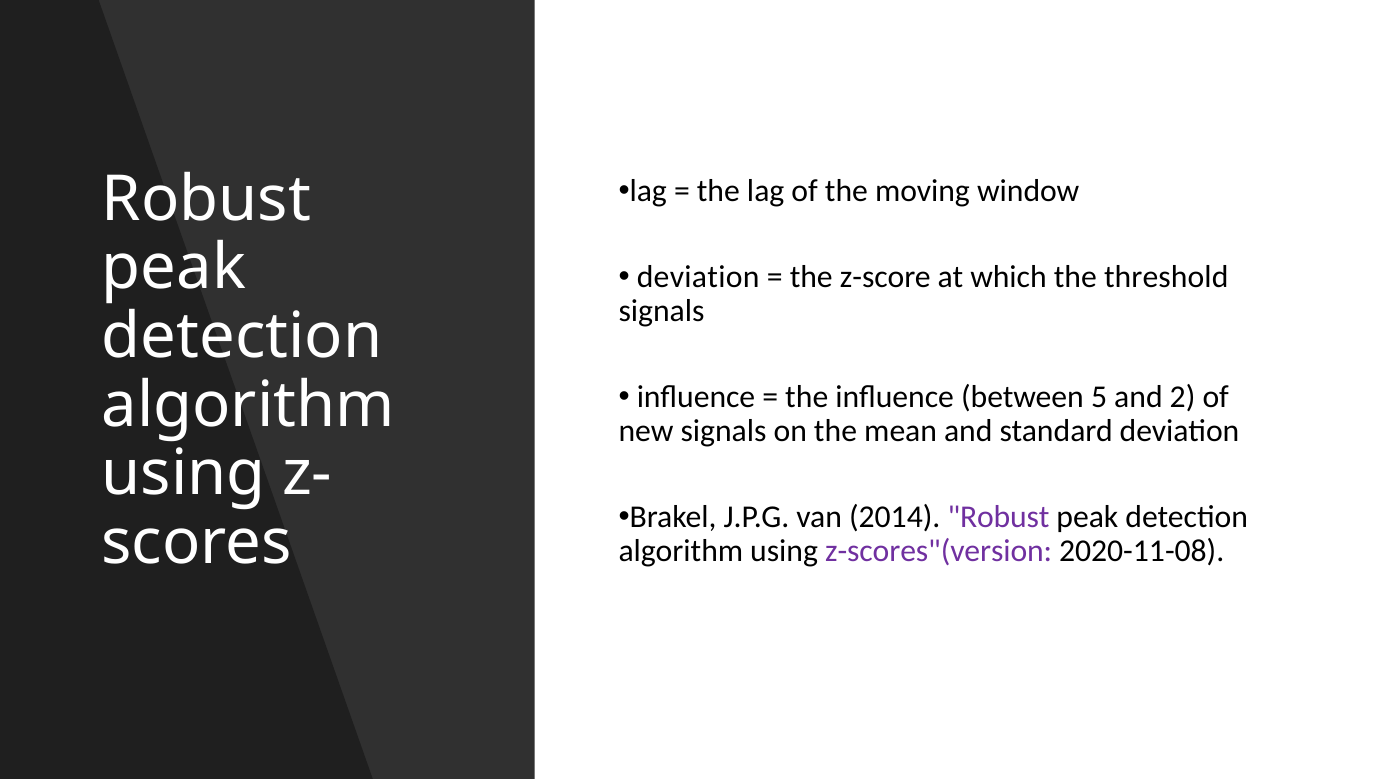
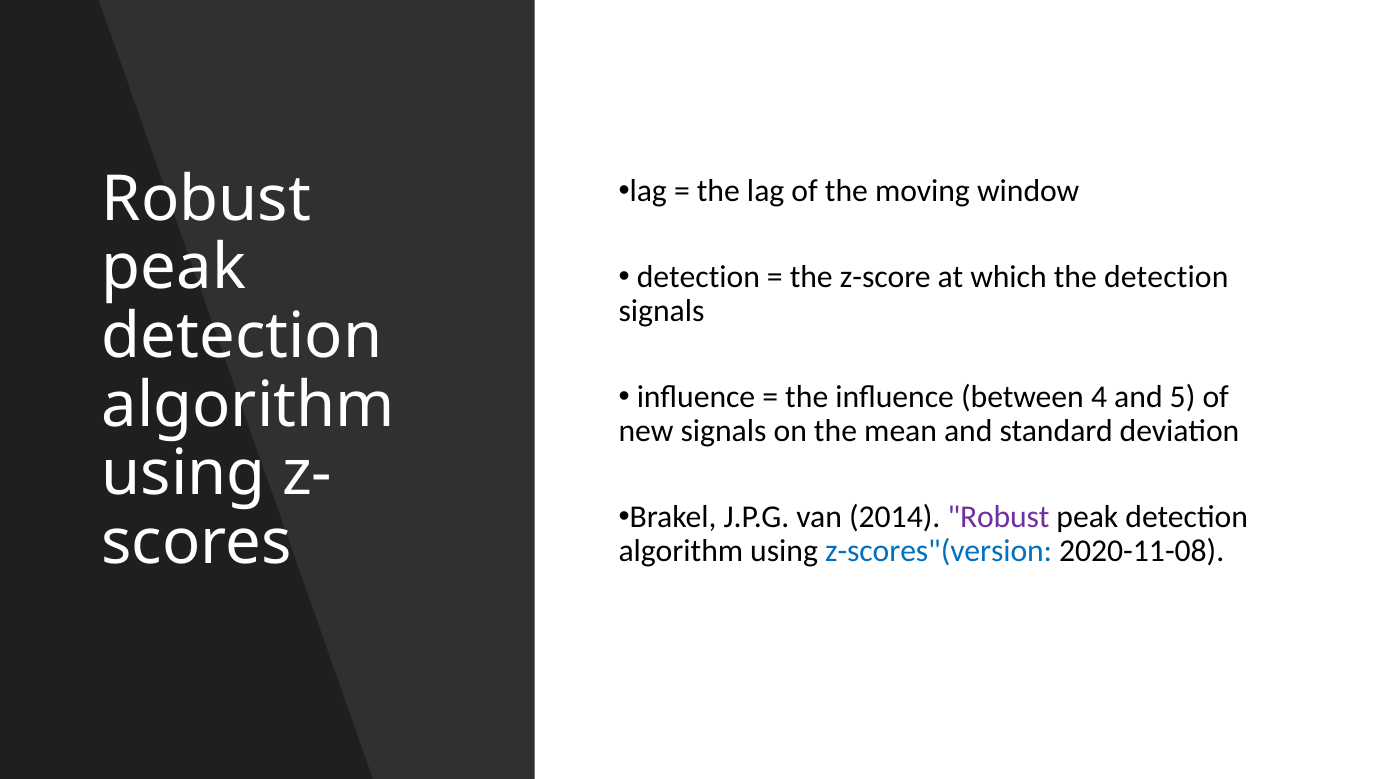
deviation at (698, 277): deviation -> detection
the threshold: threshold -> detection
5: 5 -> 4
2: 2 -> 5
z-scores"(version colour: purple -> blue
